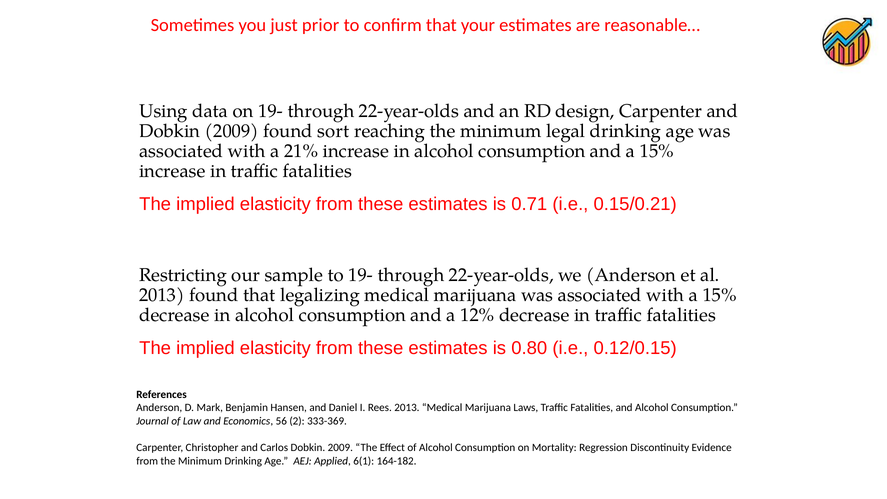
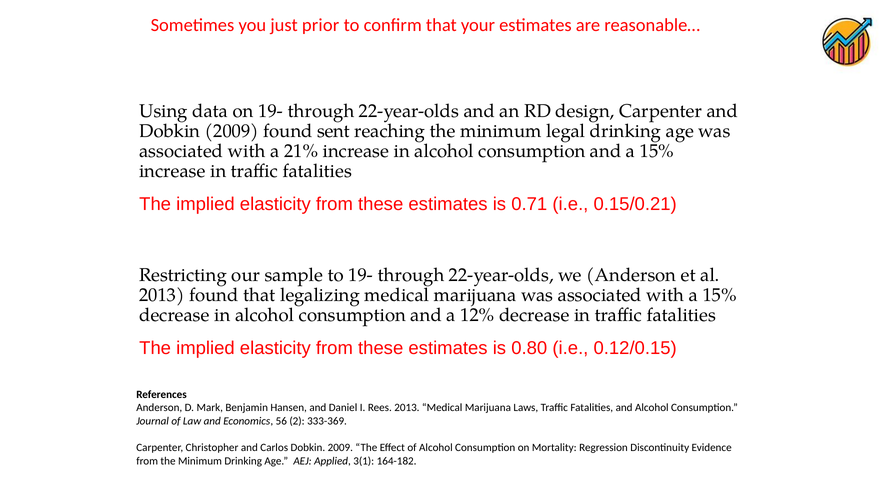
sort: sort -> sent
6(1: 6(1 -> 3(1
